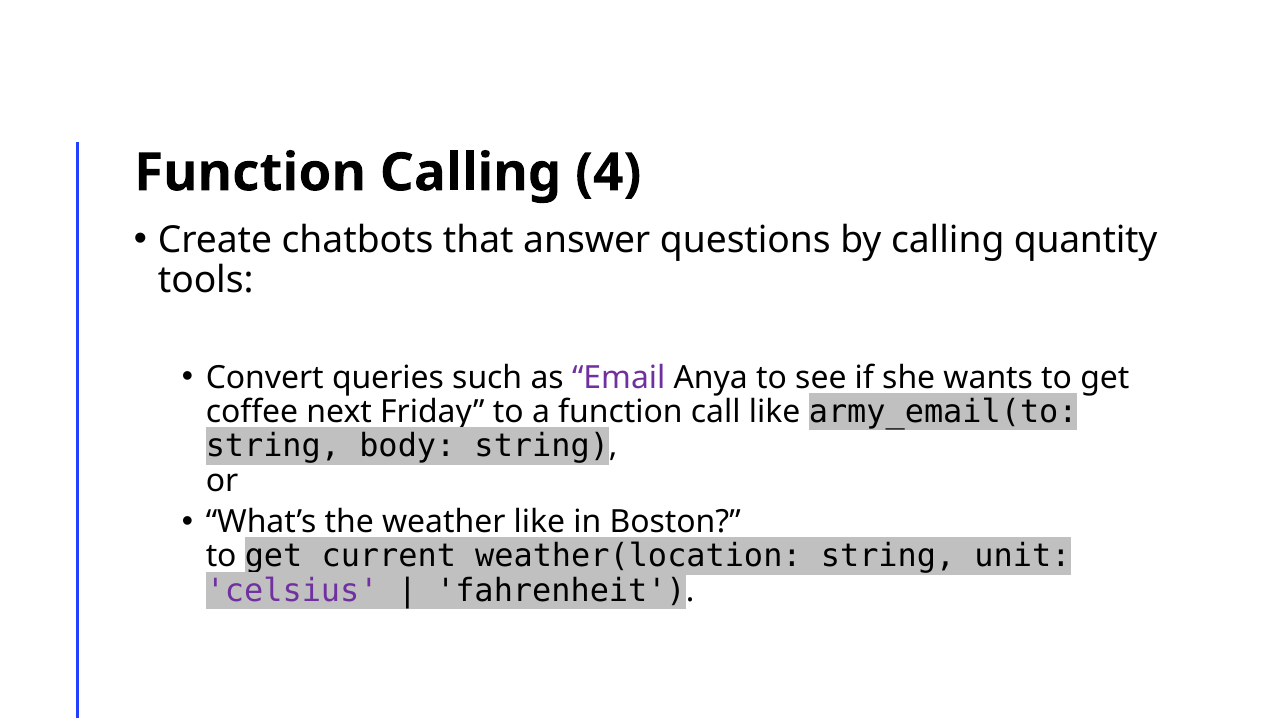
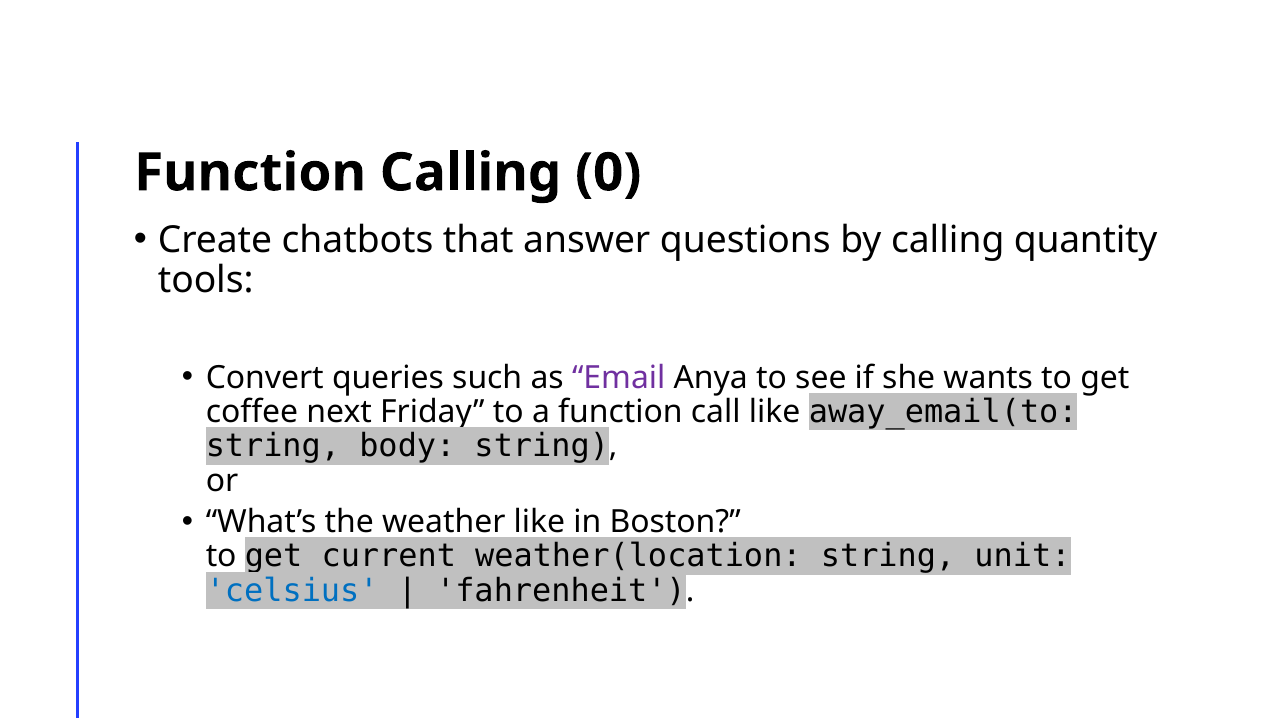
4: 4 -> 0
army_email(to: army_email(to -> away_email(to
celsius colour: purple -> blue
